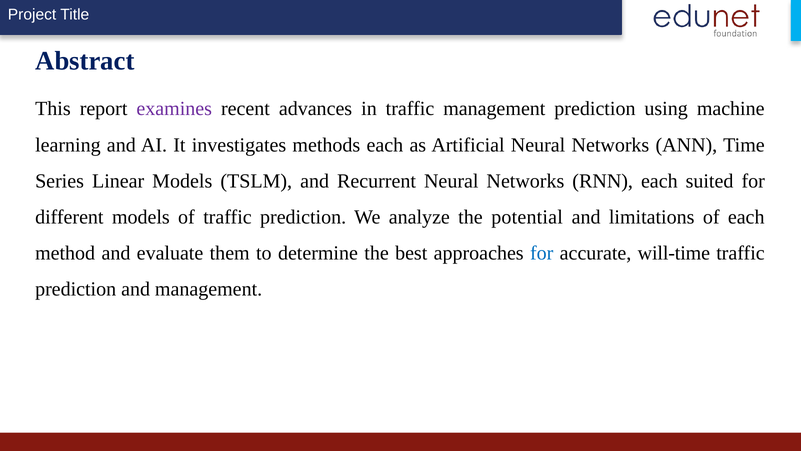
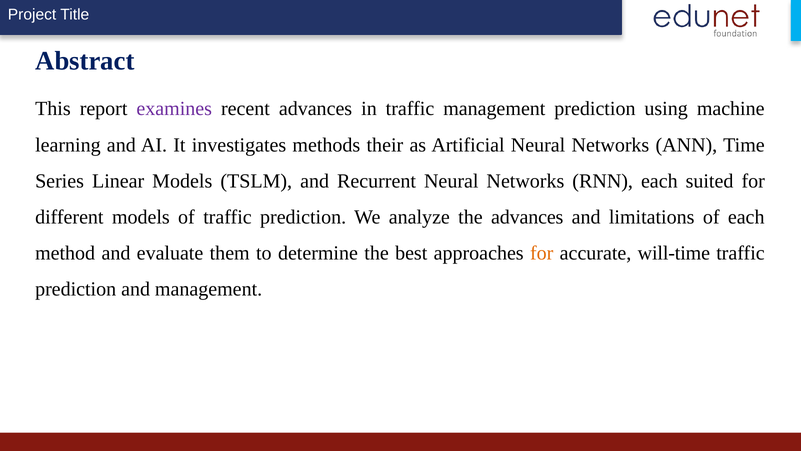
methods each: each -> their
the potential: potential -> advances
for at (542, 253) colour: blue -> orange
